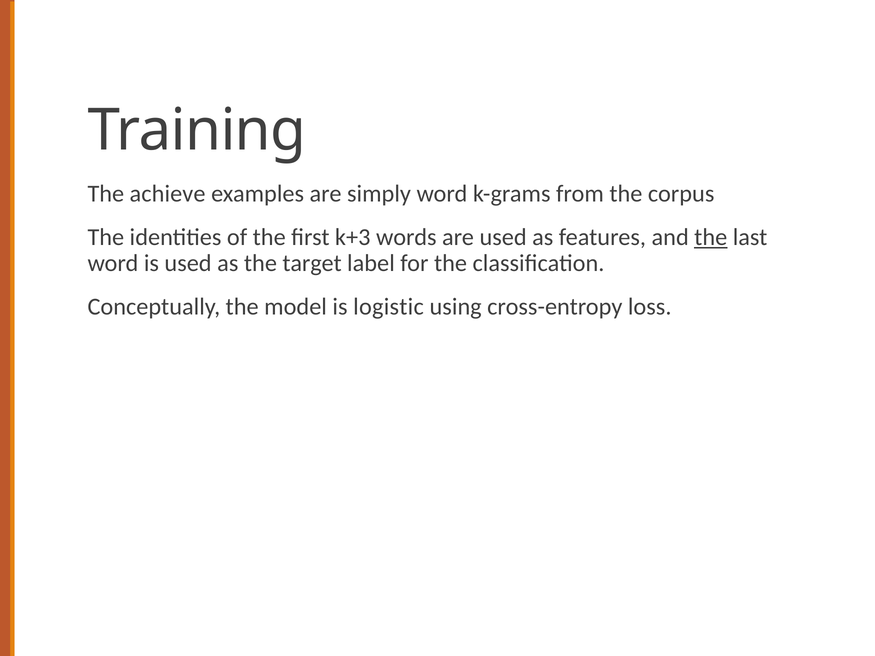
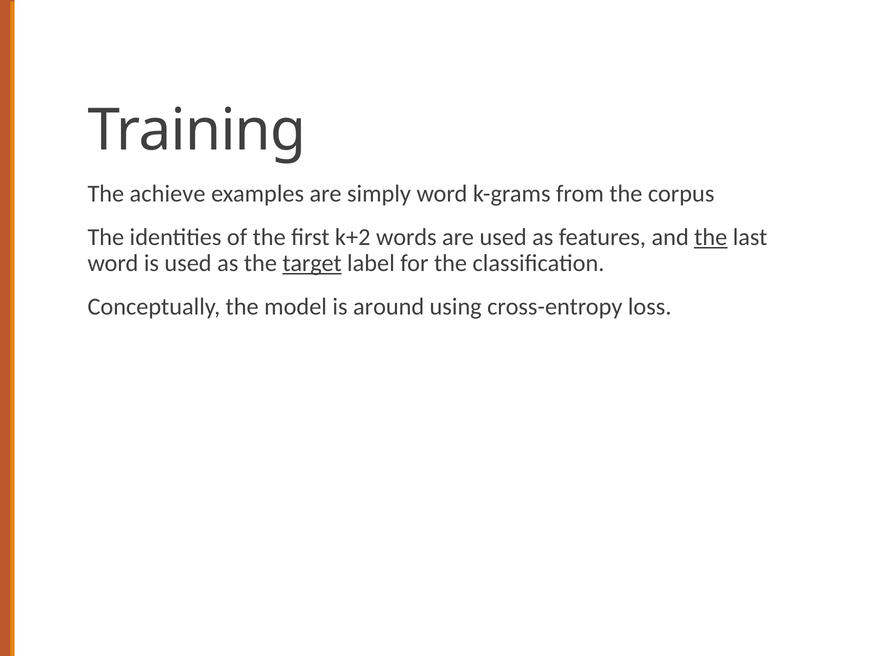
k+3: k+3 -> k+2
target underline: none -> present
logistic: logistic -> around
